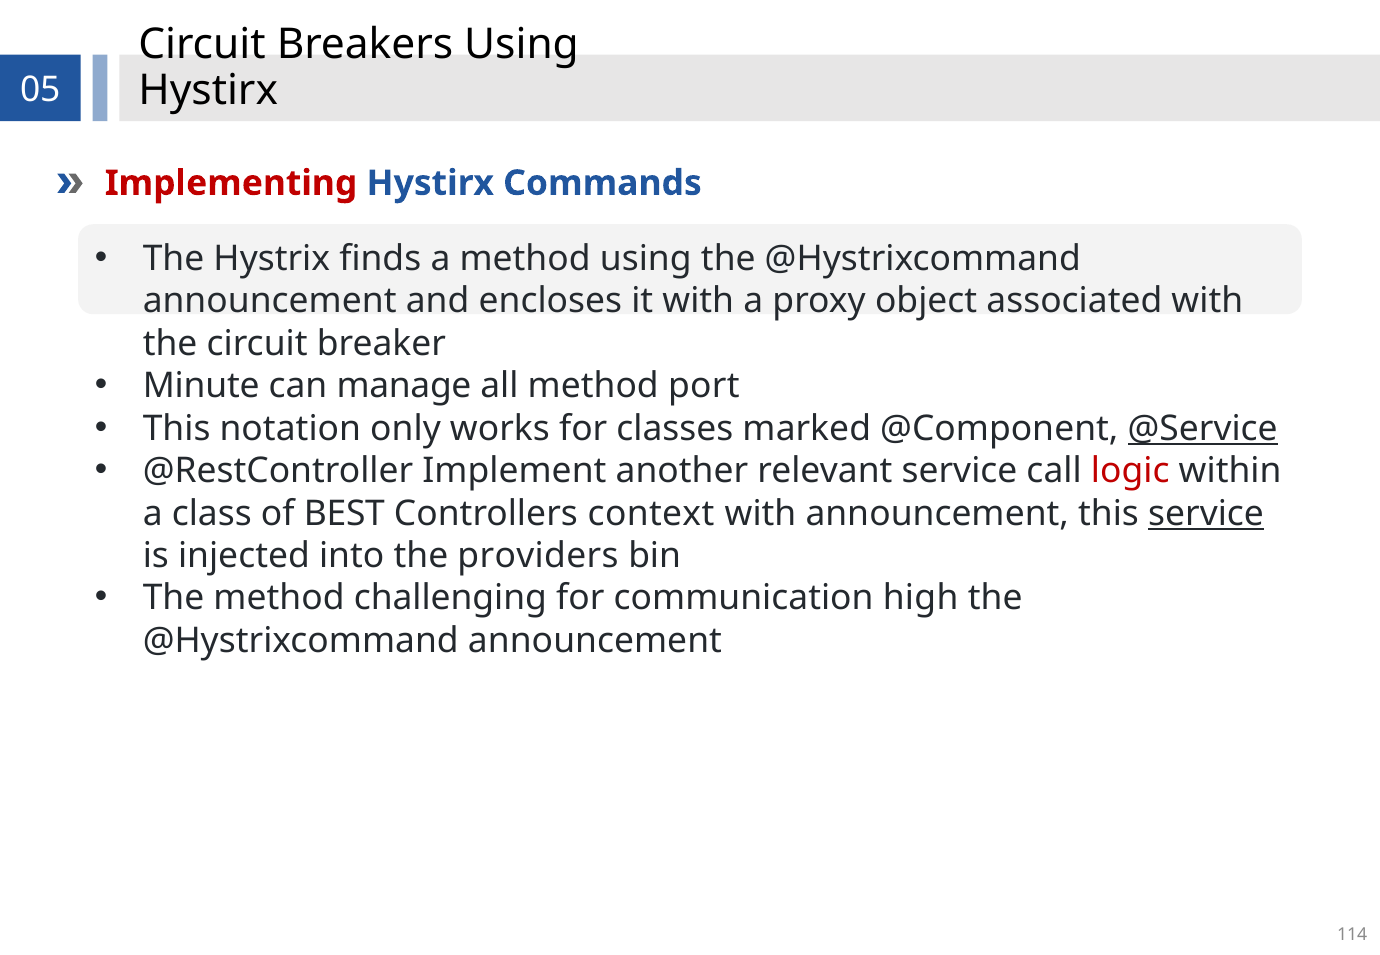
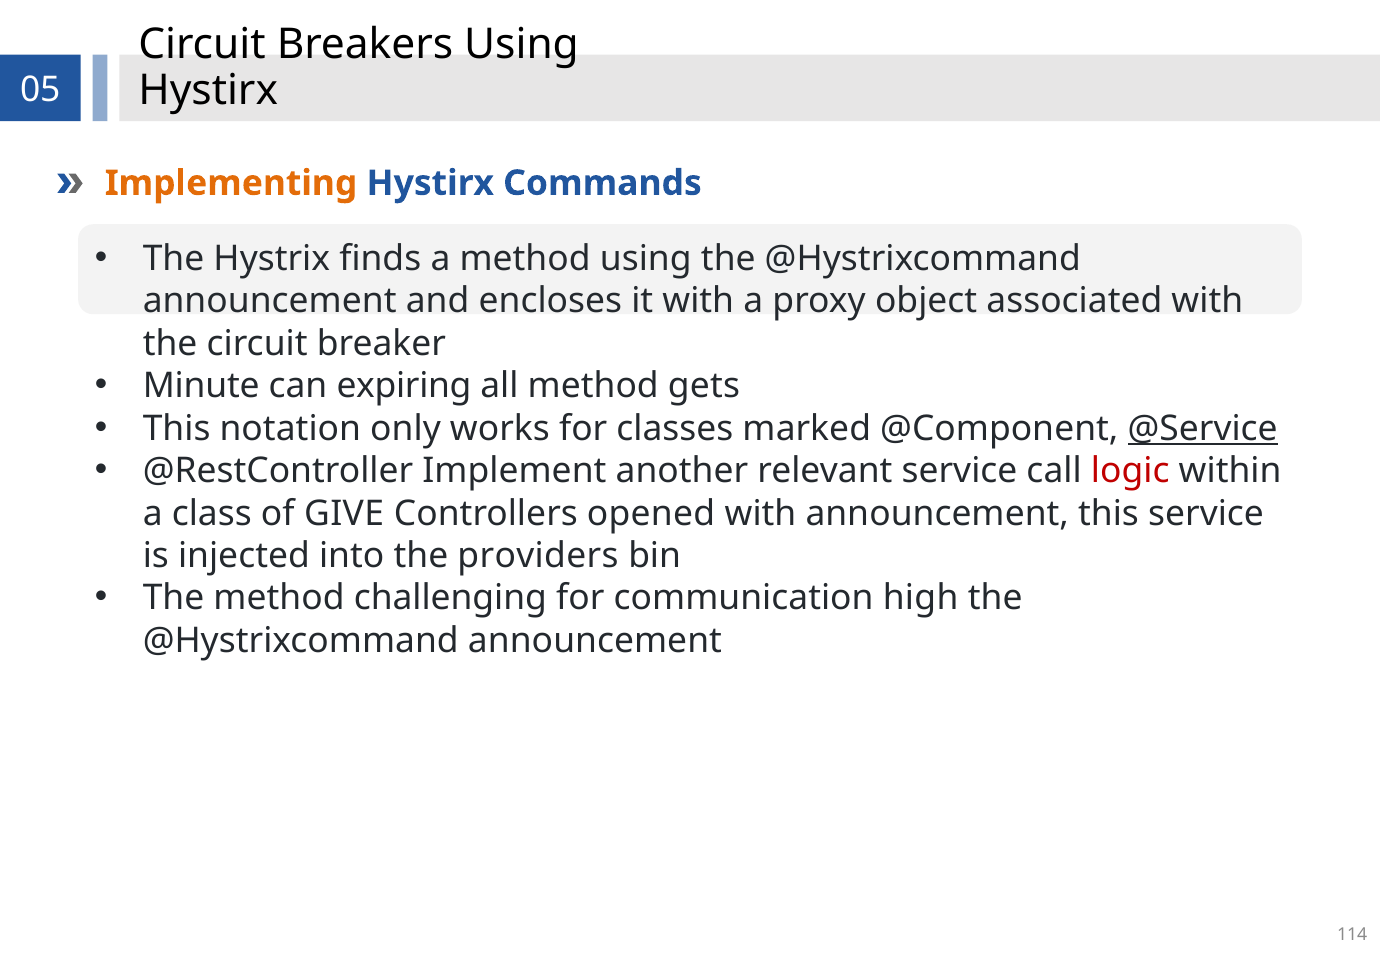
Implementing colour: red -> orange
manage: manage -> expiring
port: port -> gets
BEST: BEST -> GIVE
context: context -> opened
service at (1206, 514) underline: present -> none
